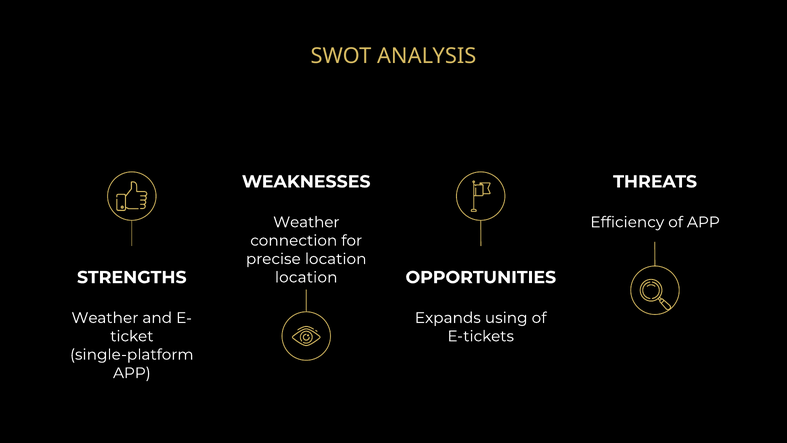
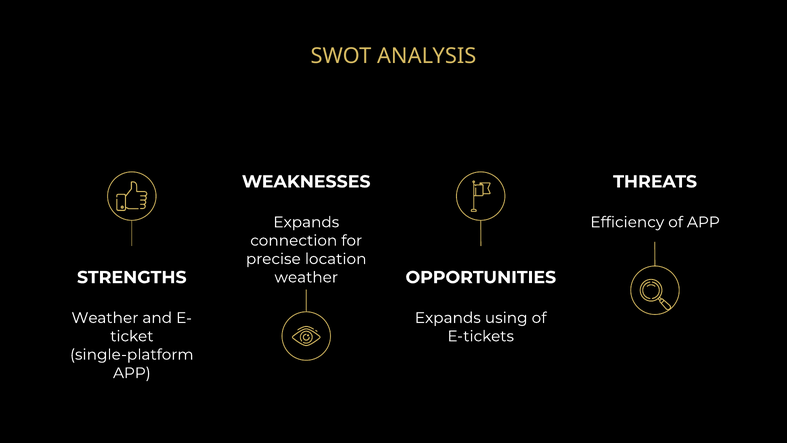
Weather at (306, 222): Weather -> Expands
location at (306, 277): location -> weather
